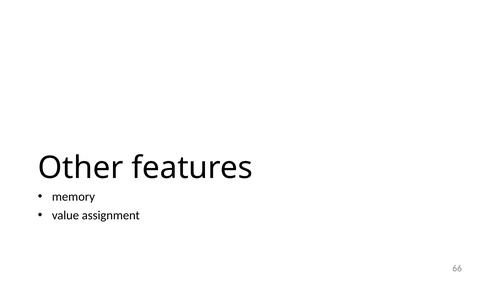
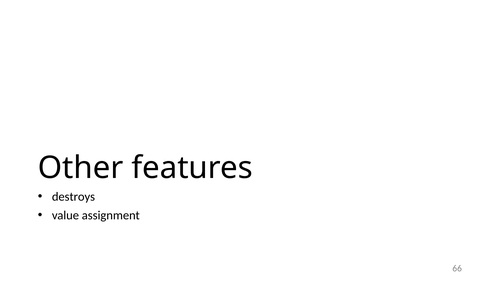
memory: memory -> destroys
